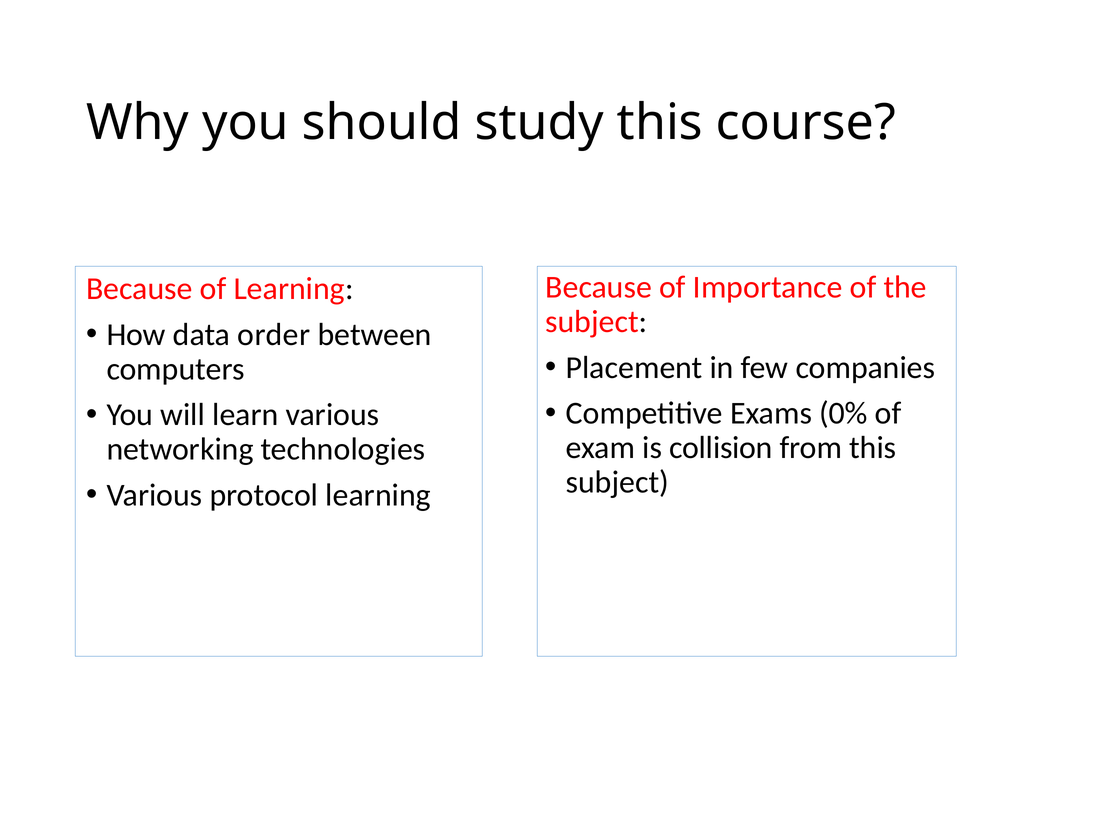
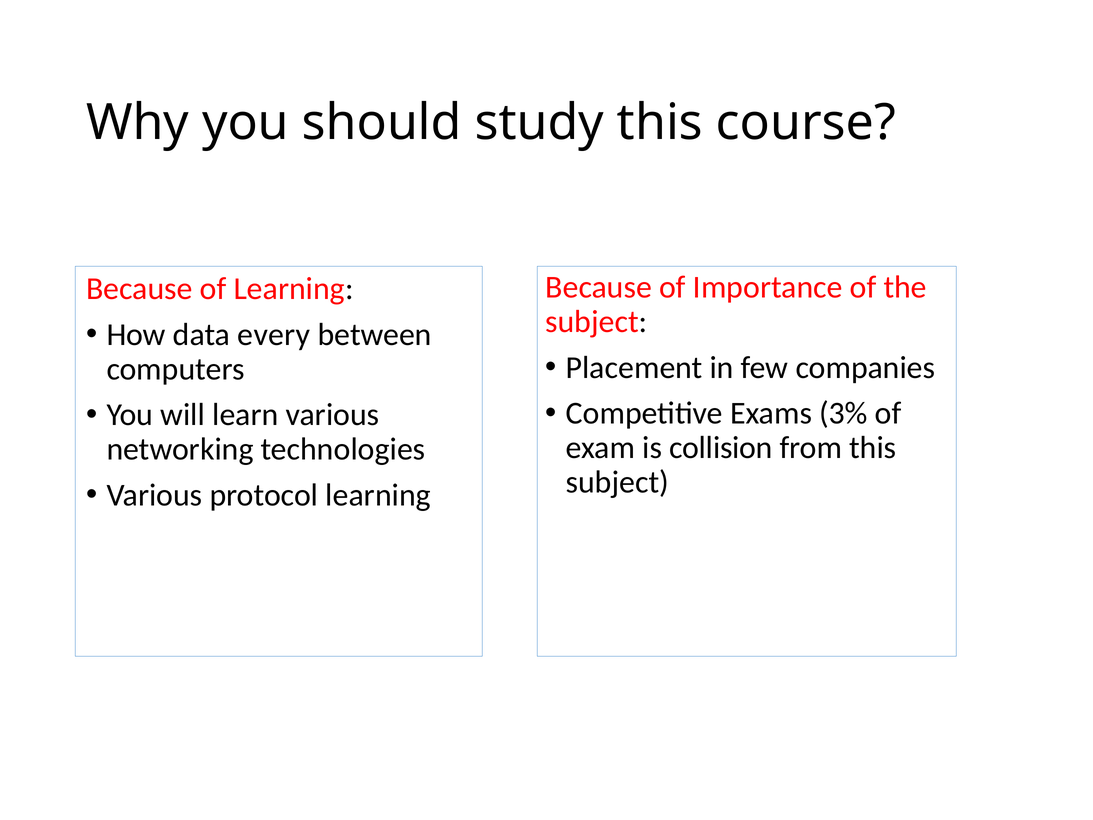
order: order -> every
0%: 0% -> 3%
